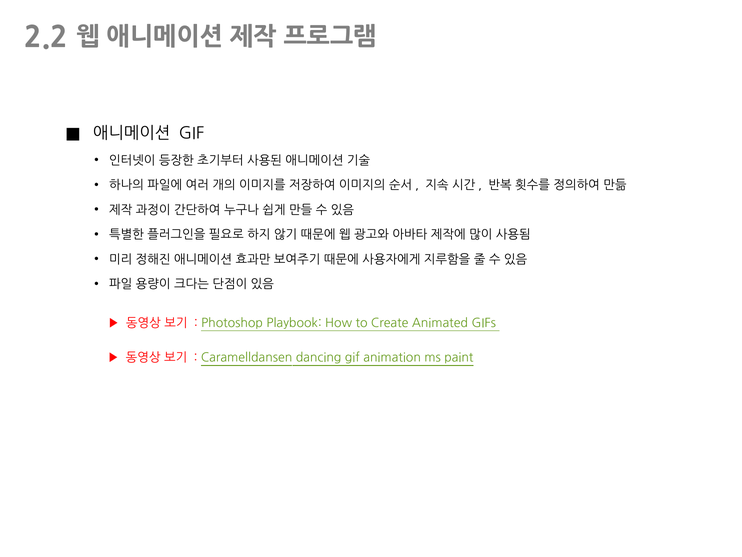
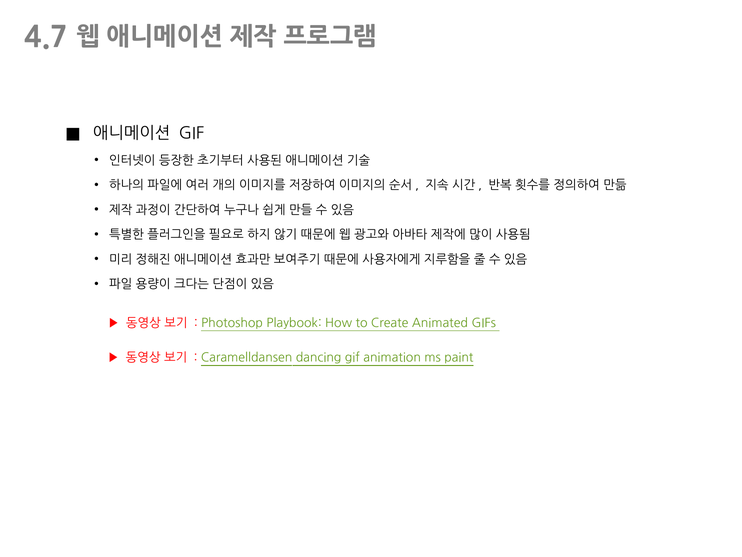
2.2: 2.2 -> 4.7
